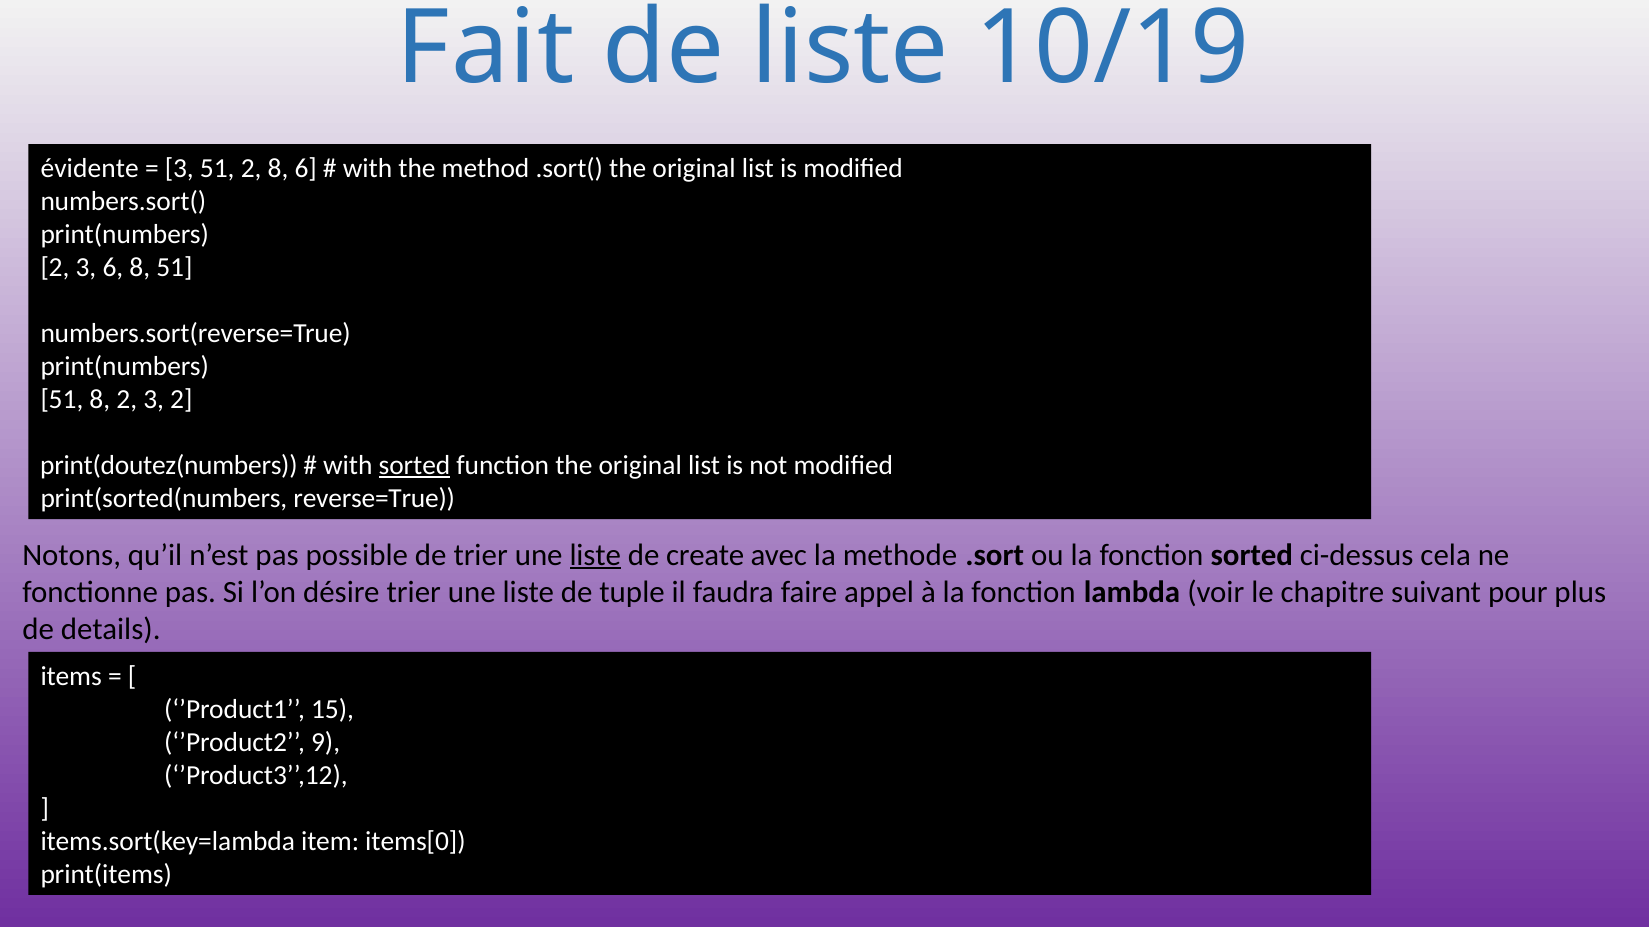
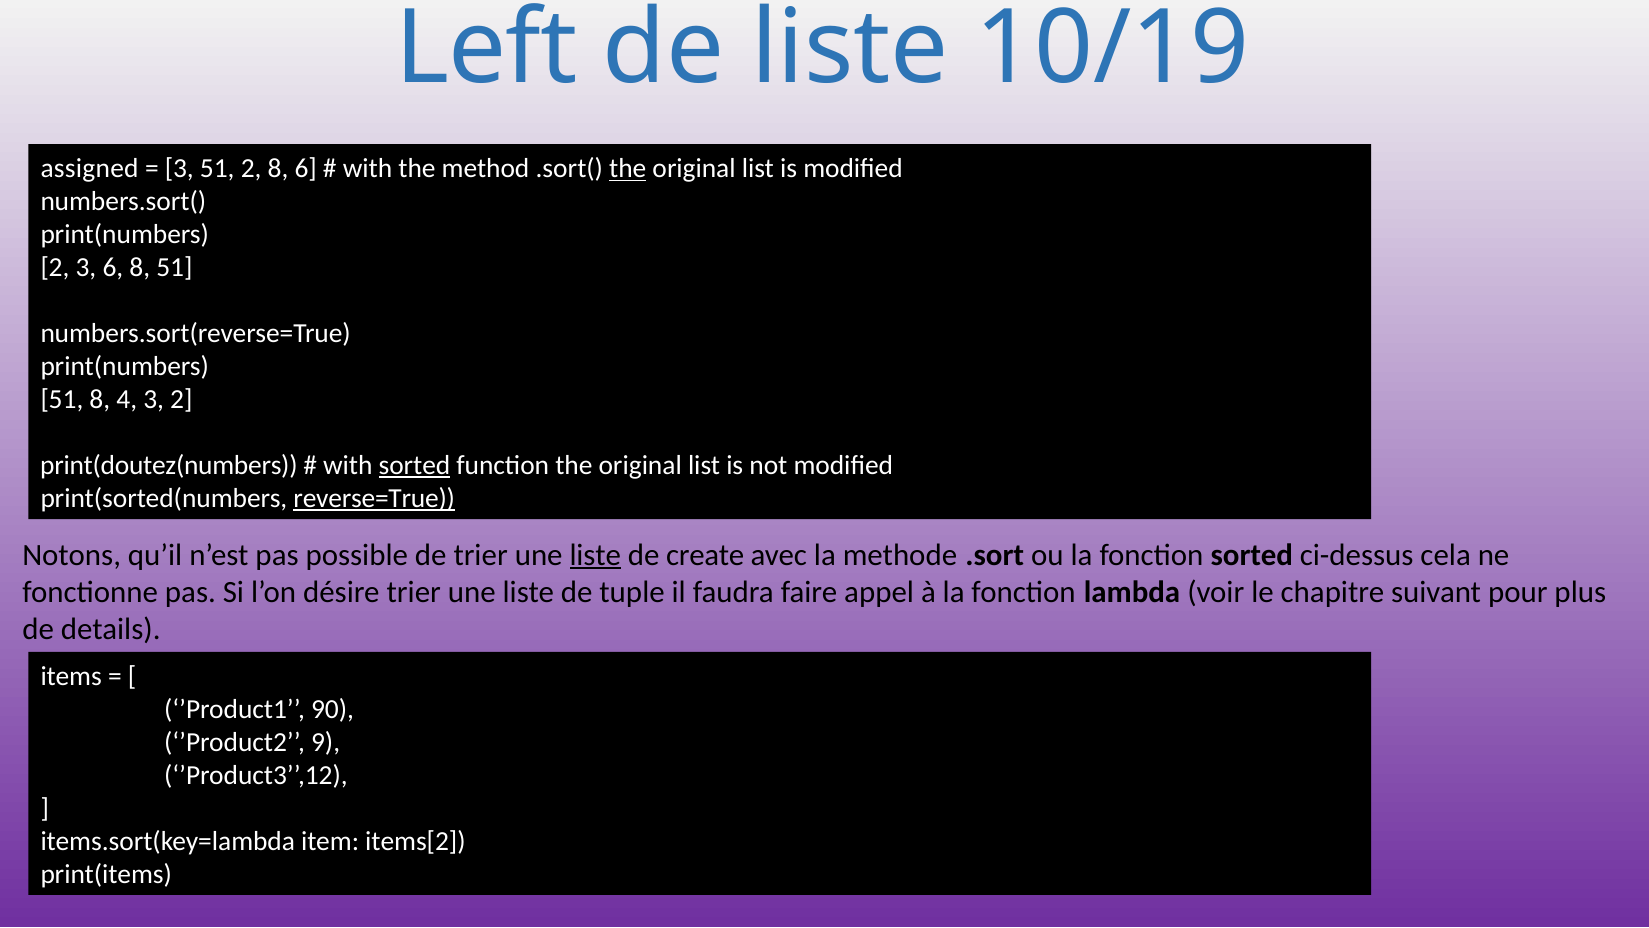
Fait: Fait -> Left
évidente: évidente -> assigned
the at (628, 169) underline: none -> present
8 2: 2 -> 4
reverse=True underline: none -> present
15: 15 -> 90
items[0: items[0 -> items[2
